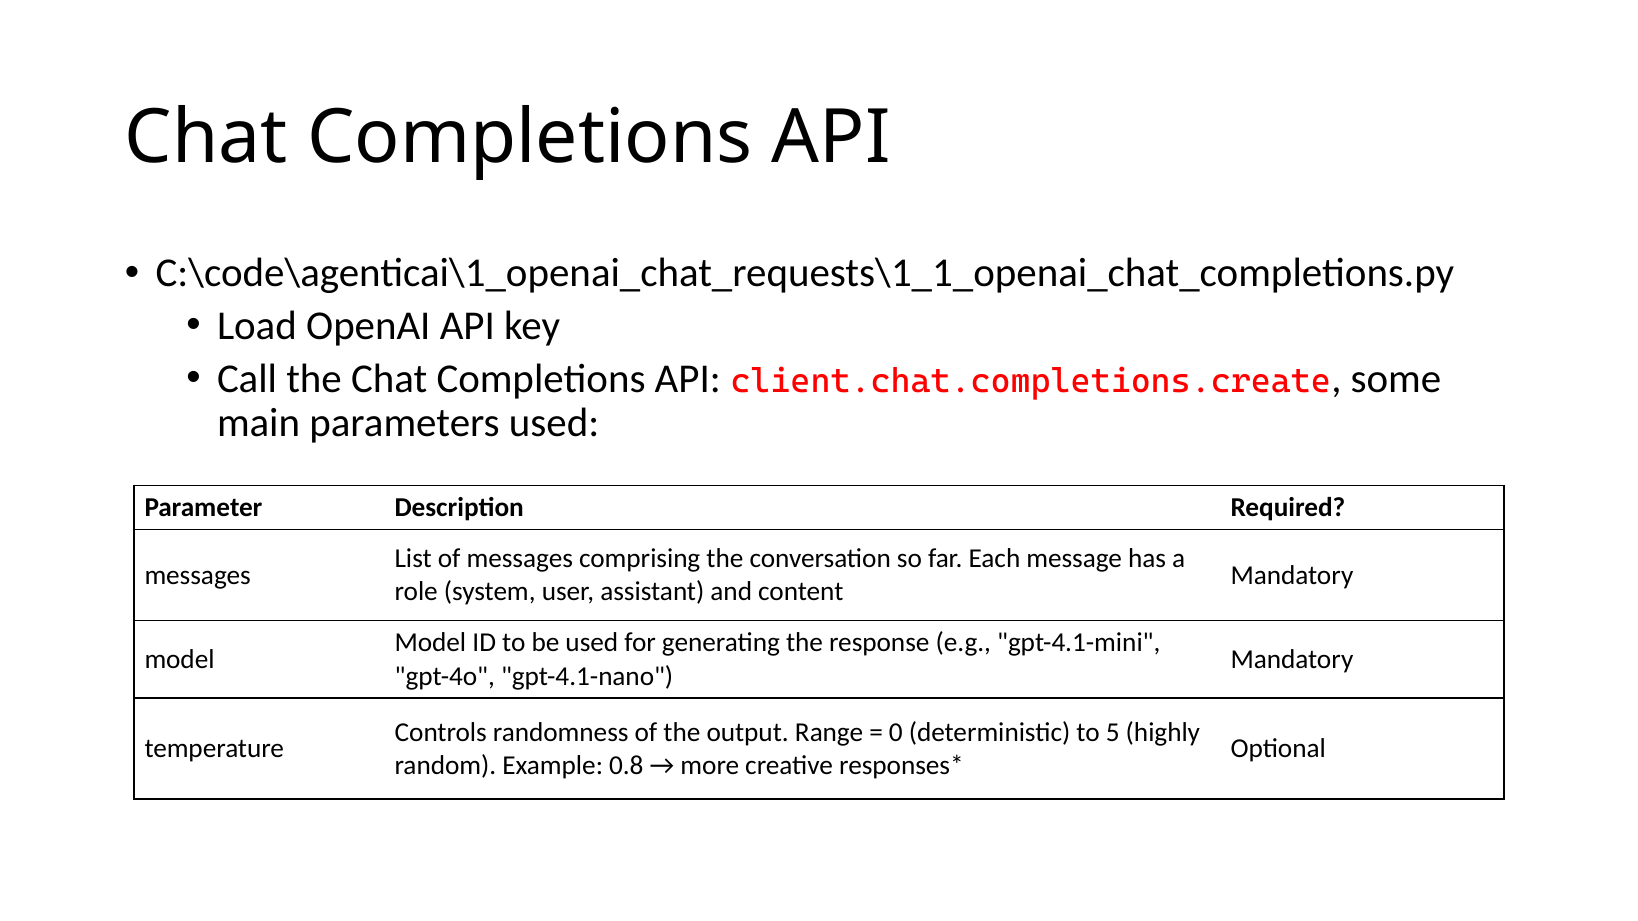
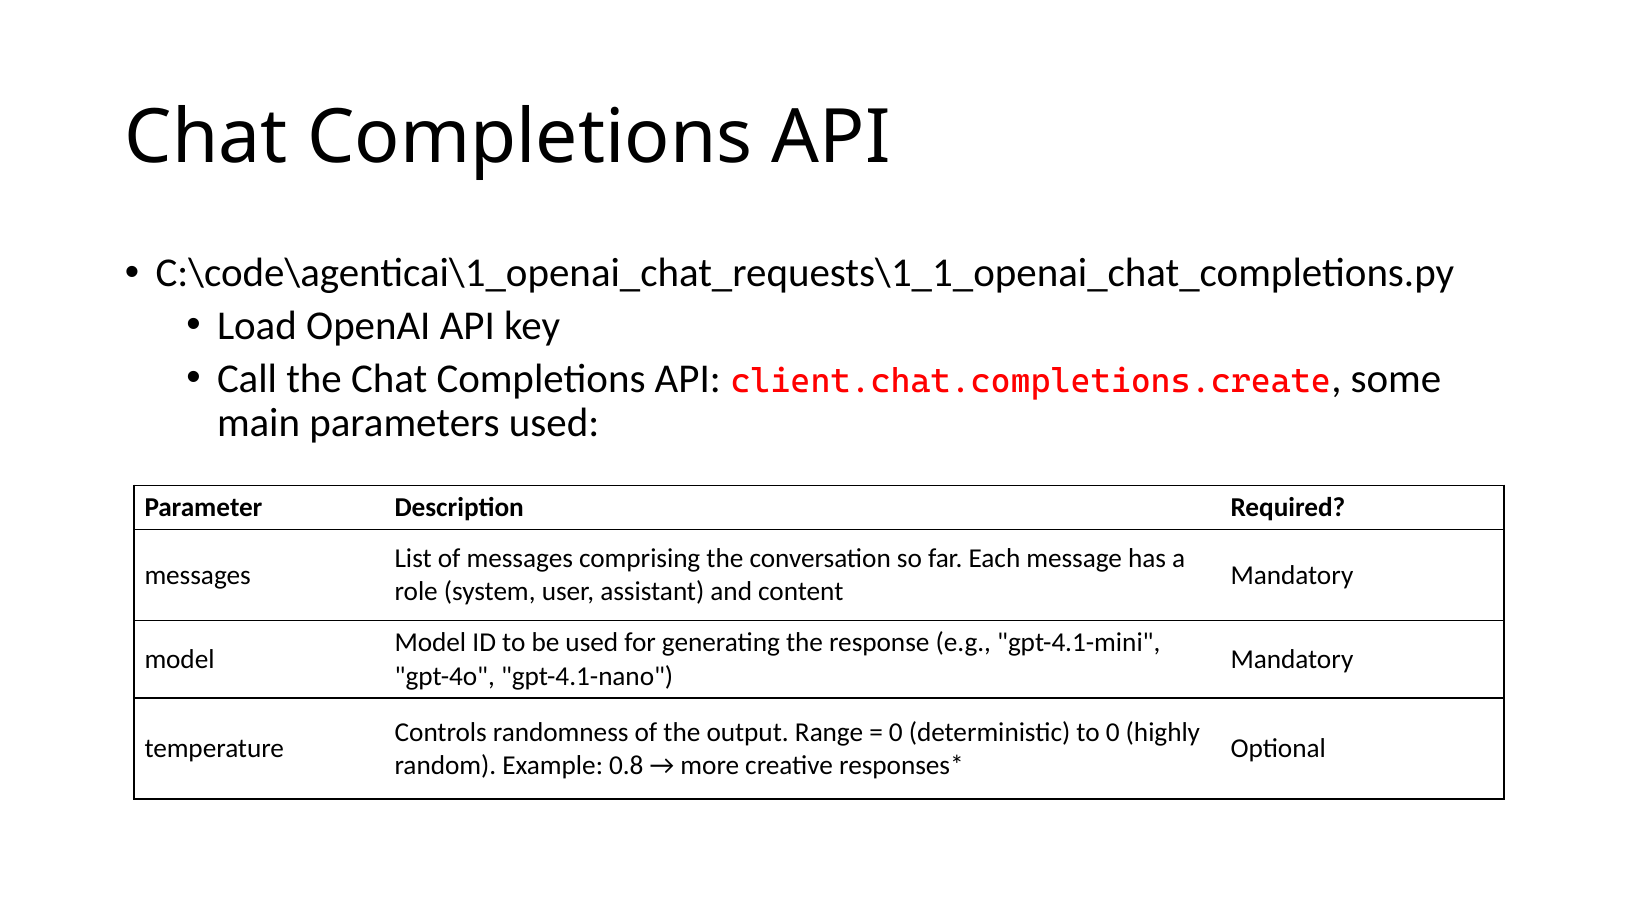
to 5: 5 -> 0
